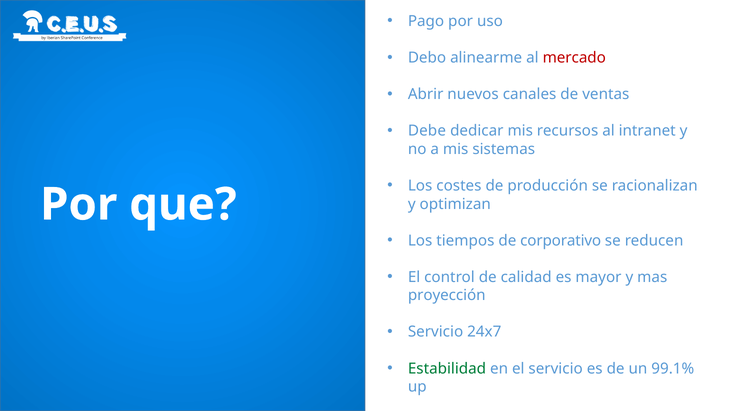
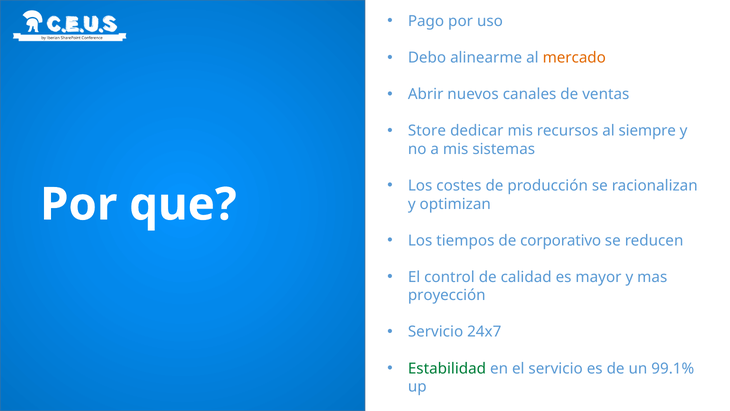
mercado colour: red -> orange
Debe: Debe -> Store
intranet: intranet -> siempre
